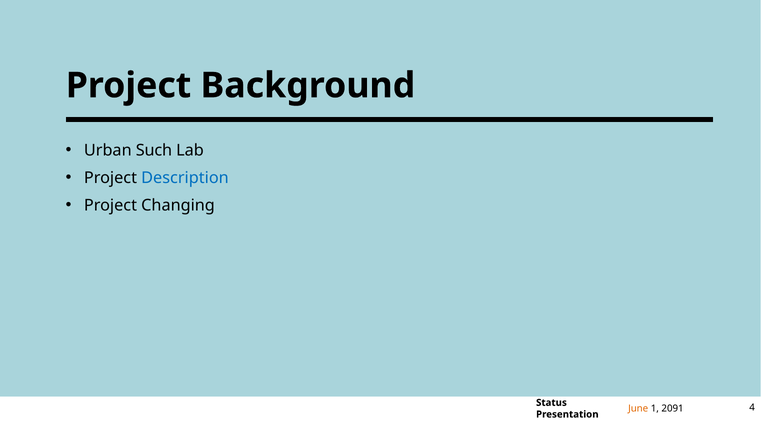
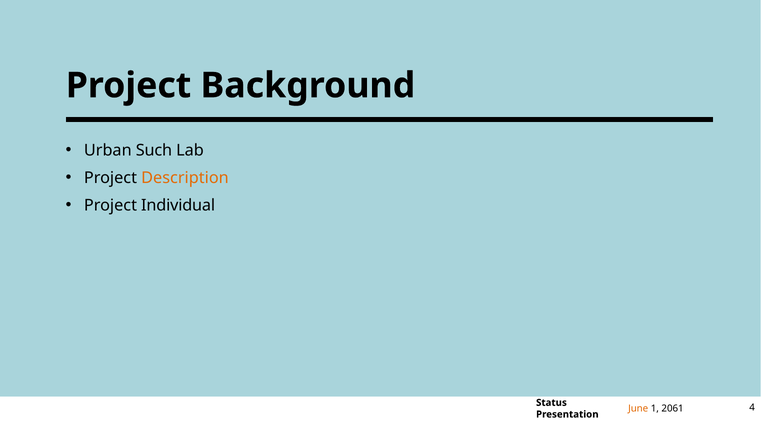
Description colour: blue -> orange
Changing: Changing -> Individual
2091: 2091 -> 2061
